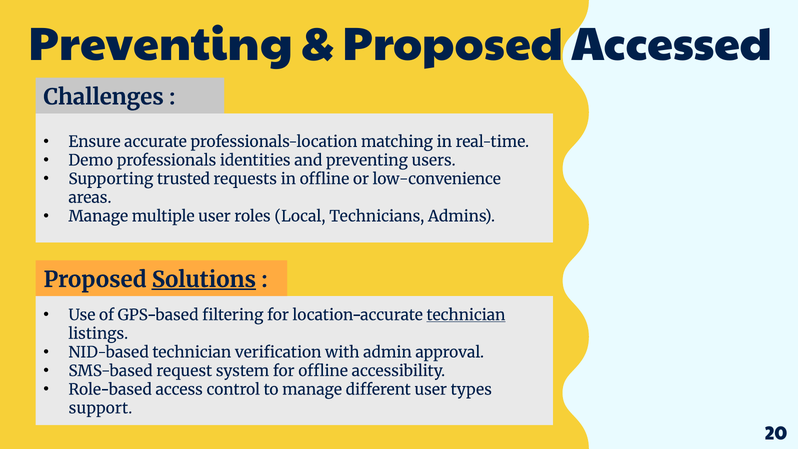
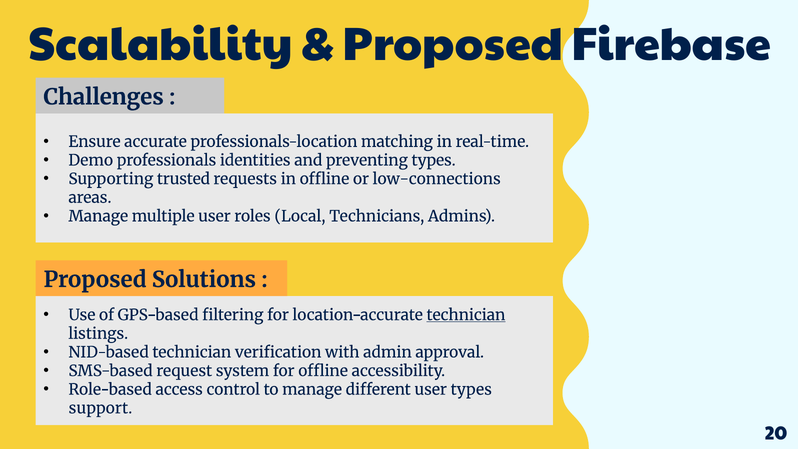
Preventing at (161, 45): Preventing -> Scalability
Accessed: Accessed -> Firebase
preventing users: users -> types
low-convenience: low-convenience -> low-connections
Solutions underline: present -> none
